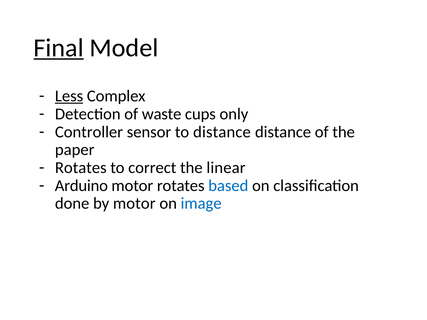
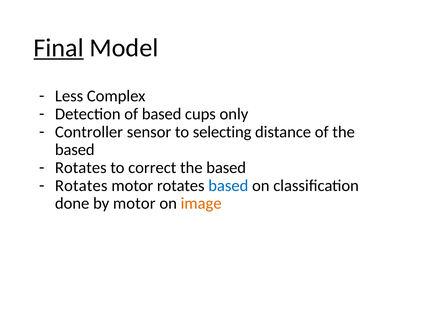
Less underline: present -> none
of waste: waste -> based
to distance: distance -> selecting
paper at (75, 150): paper -> based
linear at (226, 168): linear -> based
Arduino at (81, 186): Arduino -> Rotates
image colour: blue -> orange
